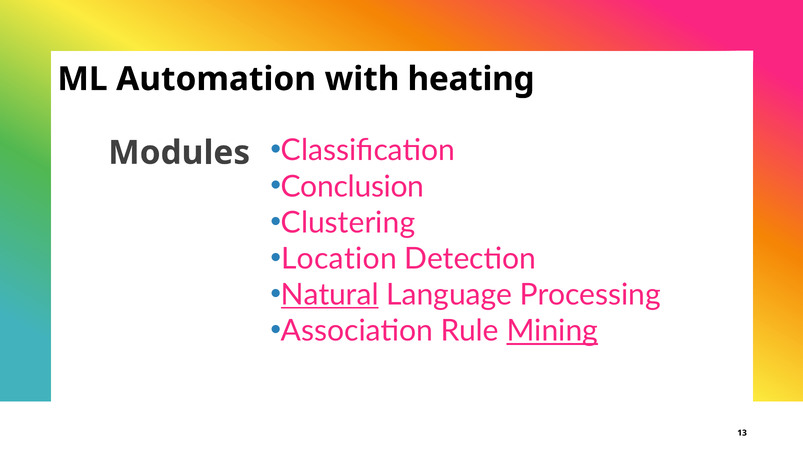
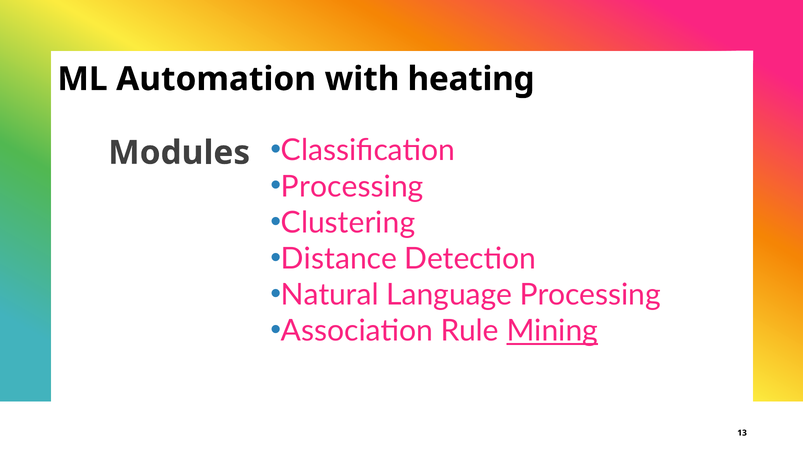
Conclusion at (352, 187): Conclusion -> Processing
Location: Location -> Distance
Natural underline: present -> none
